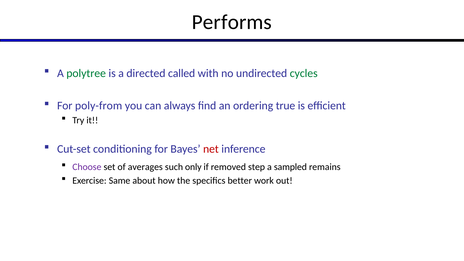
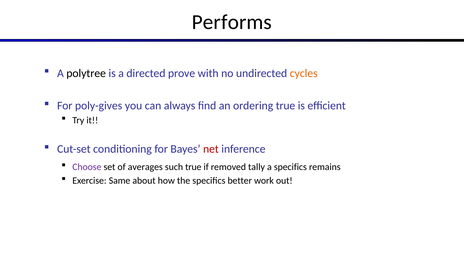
polytree colour: green -> black
called: called -> prove
cycles colour: green -> orange
poly-from: poly-from -> poly-gives
such only: only -> true
step: step -> tally
a sampled: sampled -> specifics
